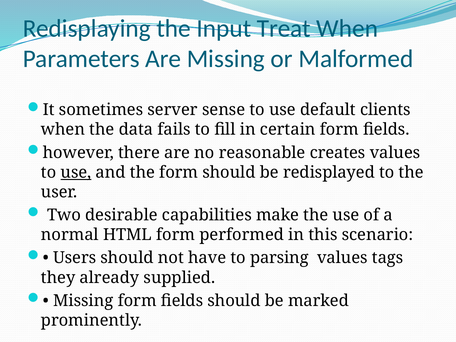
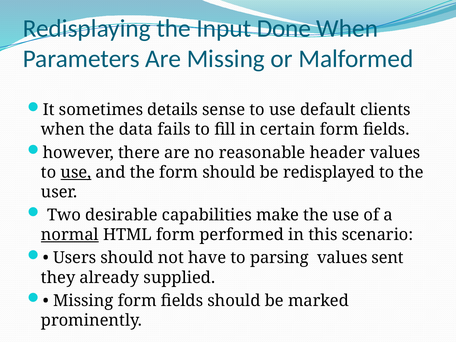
Treat: Treat -> Done
server: server -> details
creates: creates -> header
normal underline: none -> present
tags: tags -> sent
